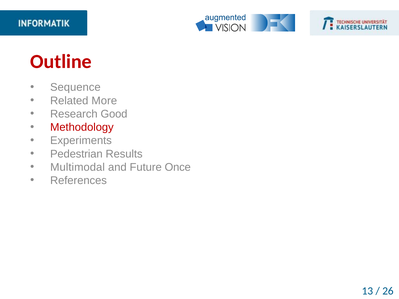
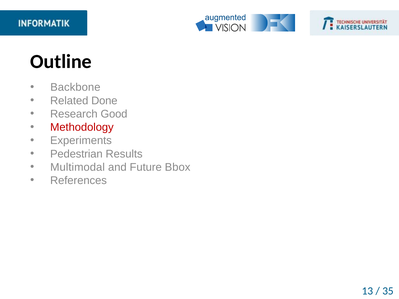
Outline colour: red -> black
Sequence: Sequence -> Backbone
More: More -> Done
Once: Once -> Bbox
26: 26 -> 35
